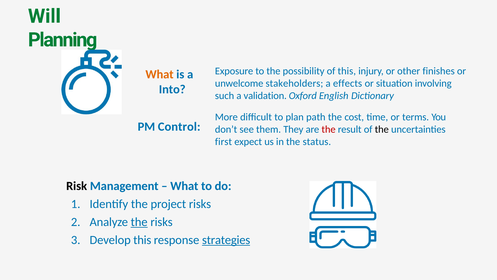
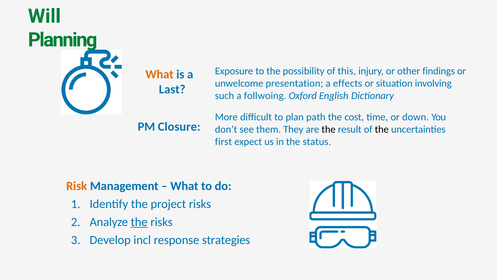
finishes: finishes -> findings
stakeholders: stakeholders -> presentation
Into: Into -> Last
validation: validation -> follwoing
terms: terms -> down
Control: Control -> Closure
the at (329, 129) colour: red -> black
Risk colour: black -> orange
Develop this: this -> incl
strategies underline: present -> none
